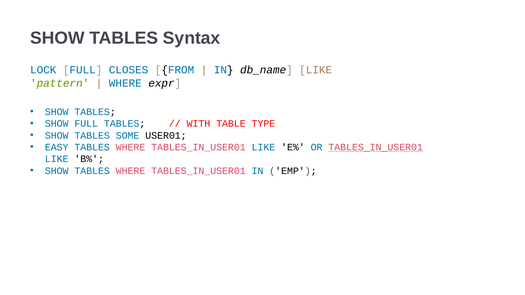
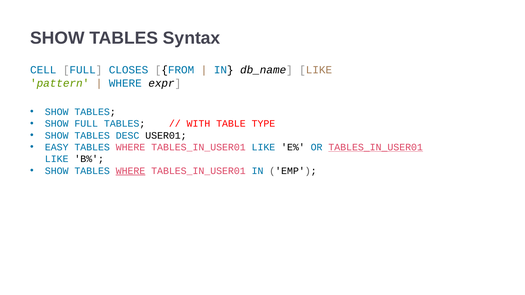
LOCK: LOCK -> CELL
SOME: SOME -> DESC
WHERE at (131, 171) underline: none -> present
